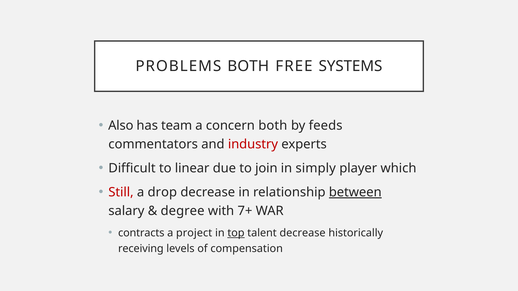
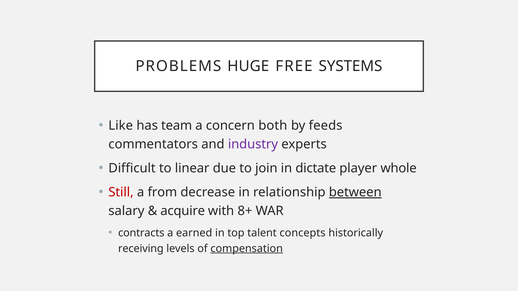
PROBLEMS BOTH: BOTH -> HUGE
Also: Also -> Like
industry colour: red -> purple
simply: simply -> dictate
which: which -> whole
drop: drop -> from
degree: degree -> acquire
7+: 7+ -> 8+
project: project -> earned
top underline: present -> none
talent decrease: decrease -> concepts
compensation underline: none -> present
